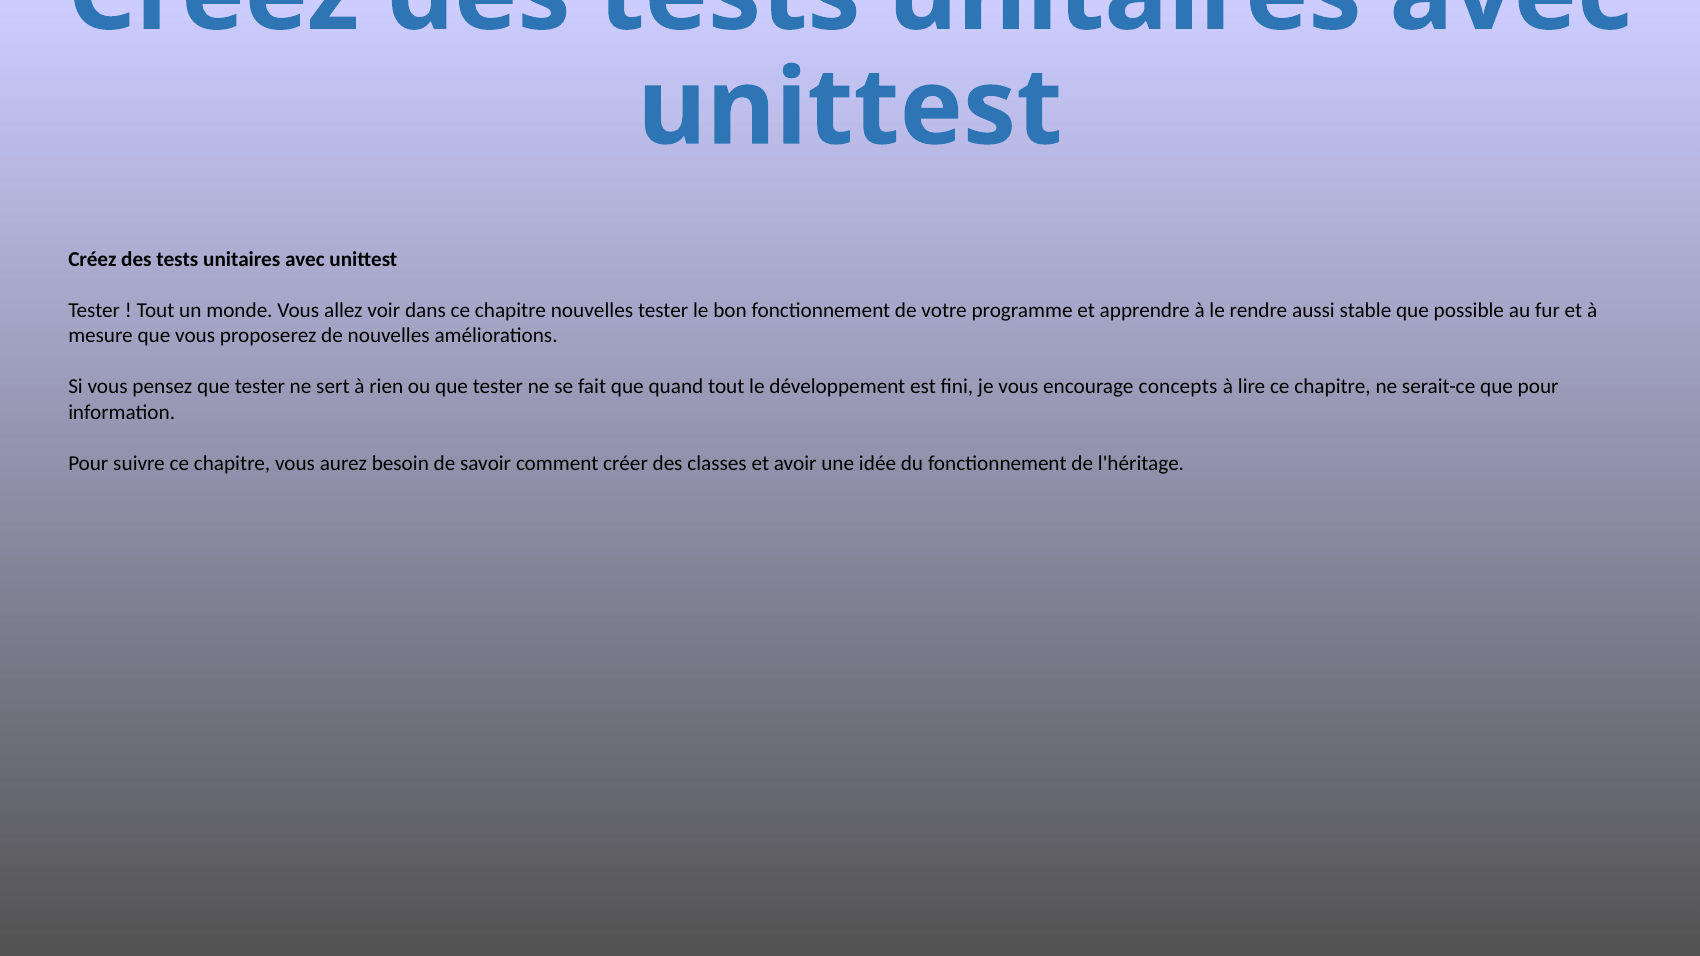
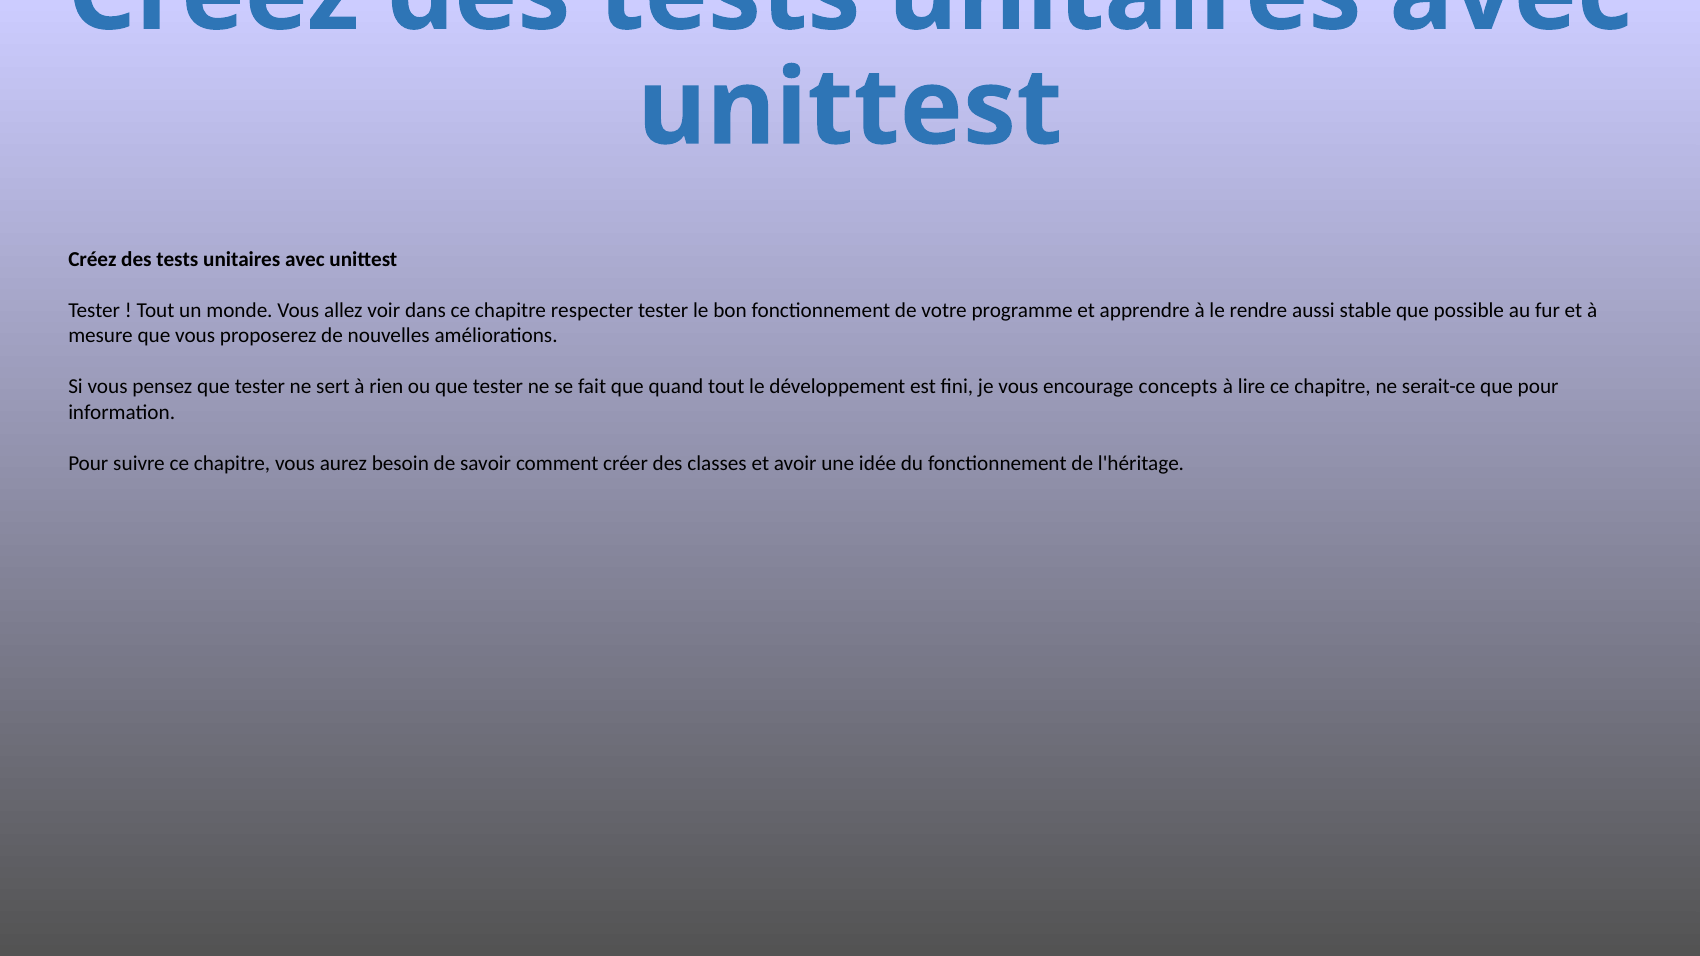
chapitre nouvelles: nouvelles -> respecter
